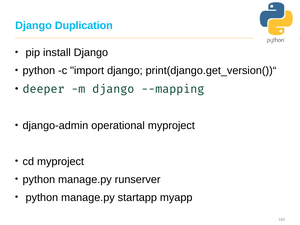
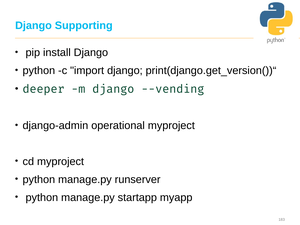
Duplication: Duplication -> Supporting
--mapping: --mapping -> --vending
